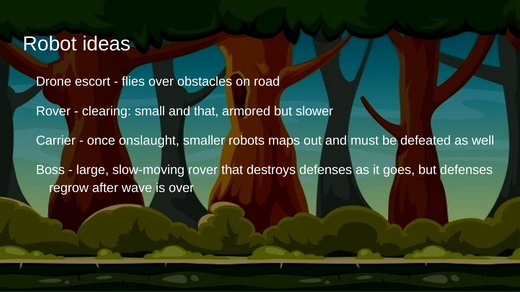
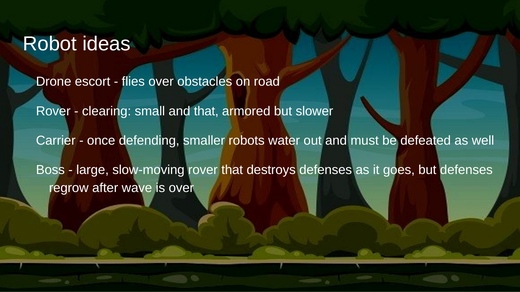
onslaught: onslaught -> defending
maps: maps -> water
